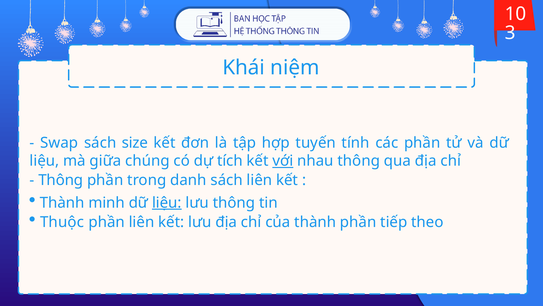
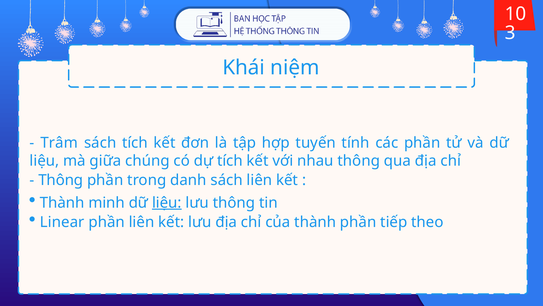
Swap: Swap -> Trâm
sách size: size -> tích
với underline: present -> none
Thuộc: Thuộc -> Linear
